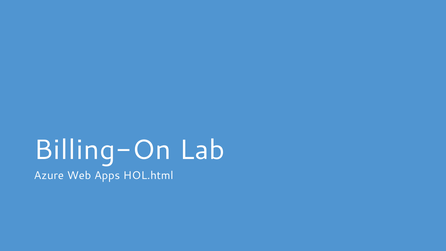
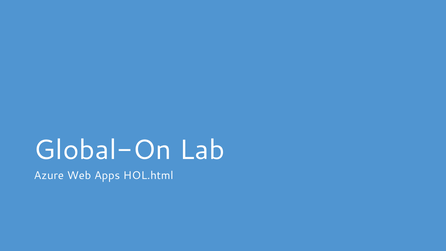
Billing-On: Billing-On -> Global-On
